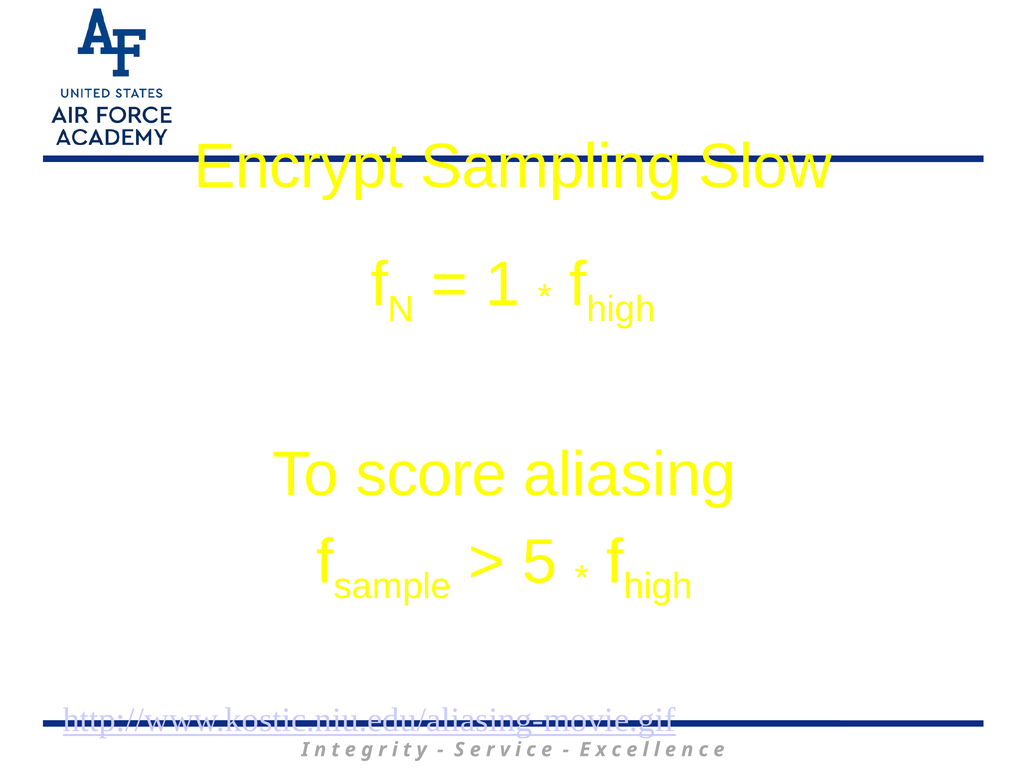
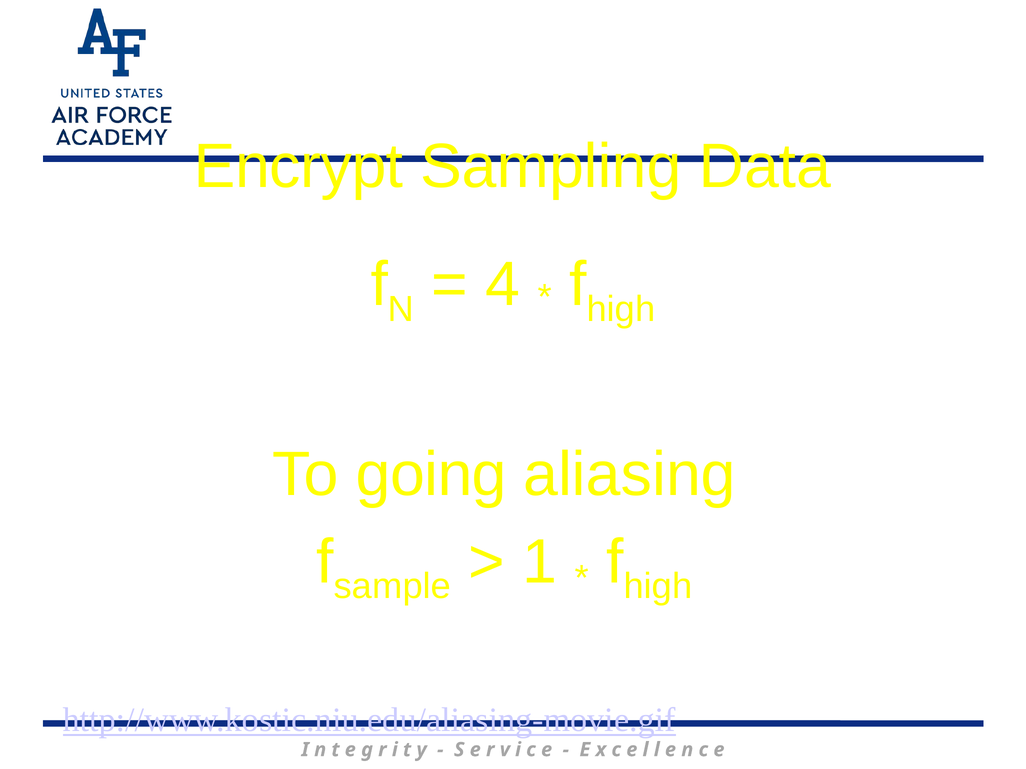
Slow: Slow -> Data
1: 1 -> 4
score: score -> going
5: 5 -> 1
